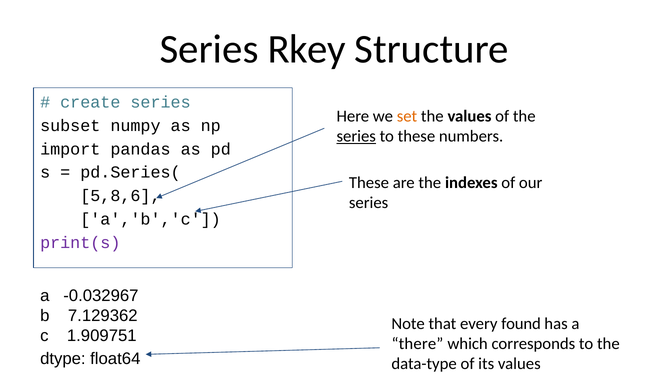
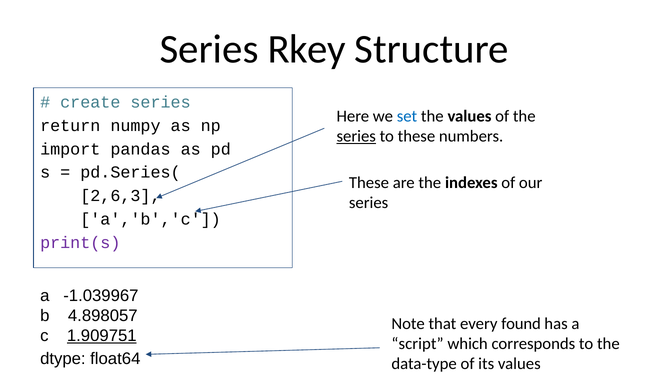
set colour: orange -> blue
subset: subset -> return
5,8,6: 5,8,6 -> 2,6,3
-0.032967: -0.032967 -> -1.039967
7.129362: 7.129362 -> 4.898057
1.909751 underline: none -> present
there: there -> script
